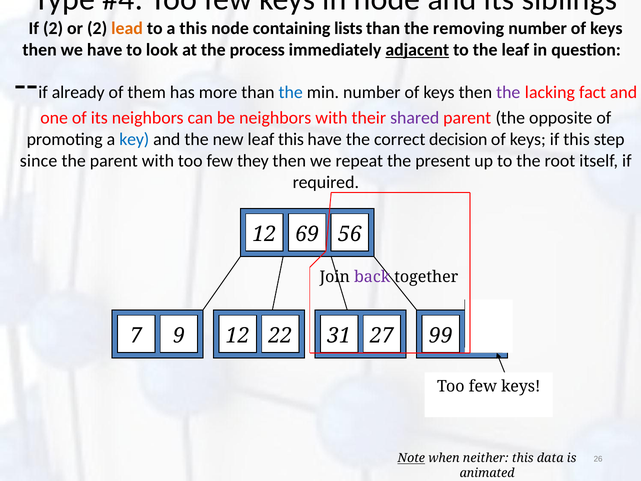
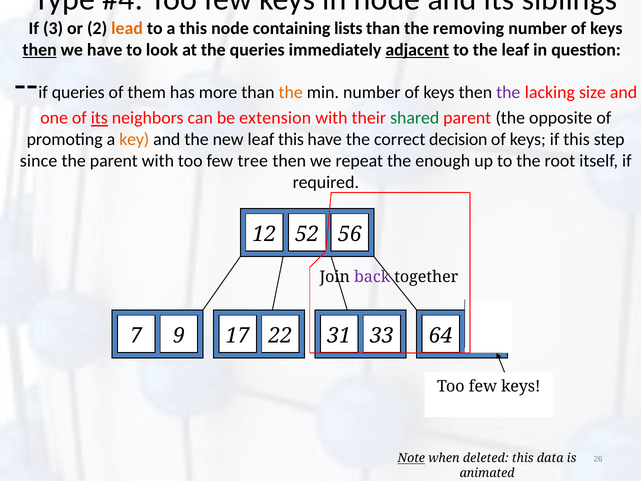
If 2: 2 -> 3
then at (40, 50) underline: none -> present
the process: process -> queries
if already: already -> queries
the at (291, 92) colour: blue -> orange
fact: fact -> size
its at (99, 118) underline: none -> present
be neighbors: neighbors -> extension
shared colour: purple -> green
key colour: blue -> orange
they: they -> tree
present: present -> enough
69: 69 -> 52
9 12: 12 -> 17
27: 27 -> 33
99: 99 -> 64
neither: neither -> deleted
